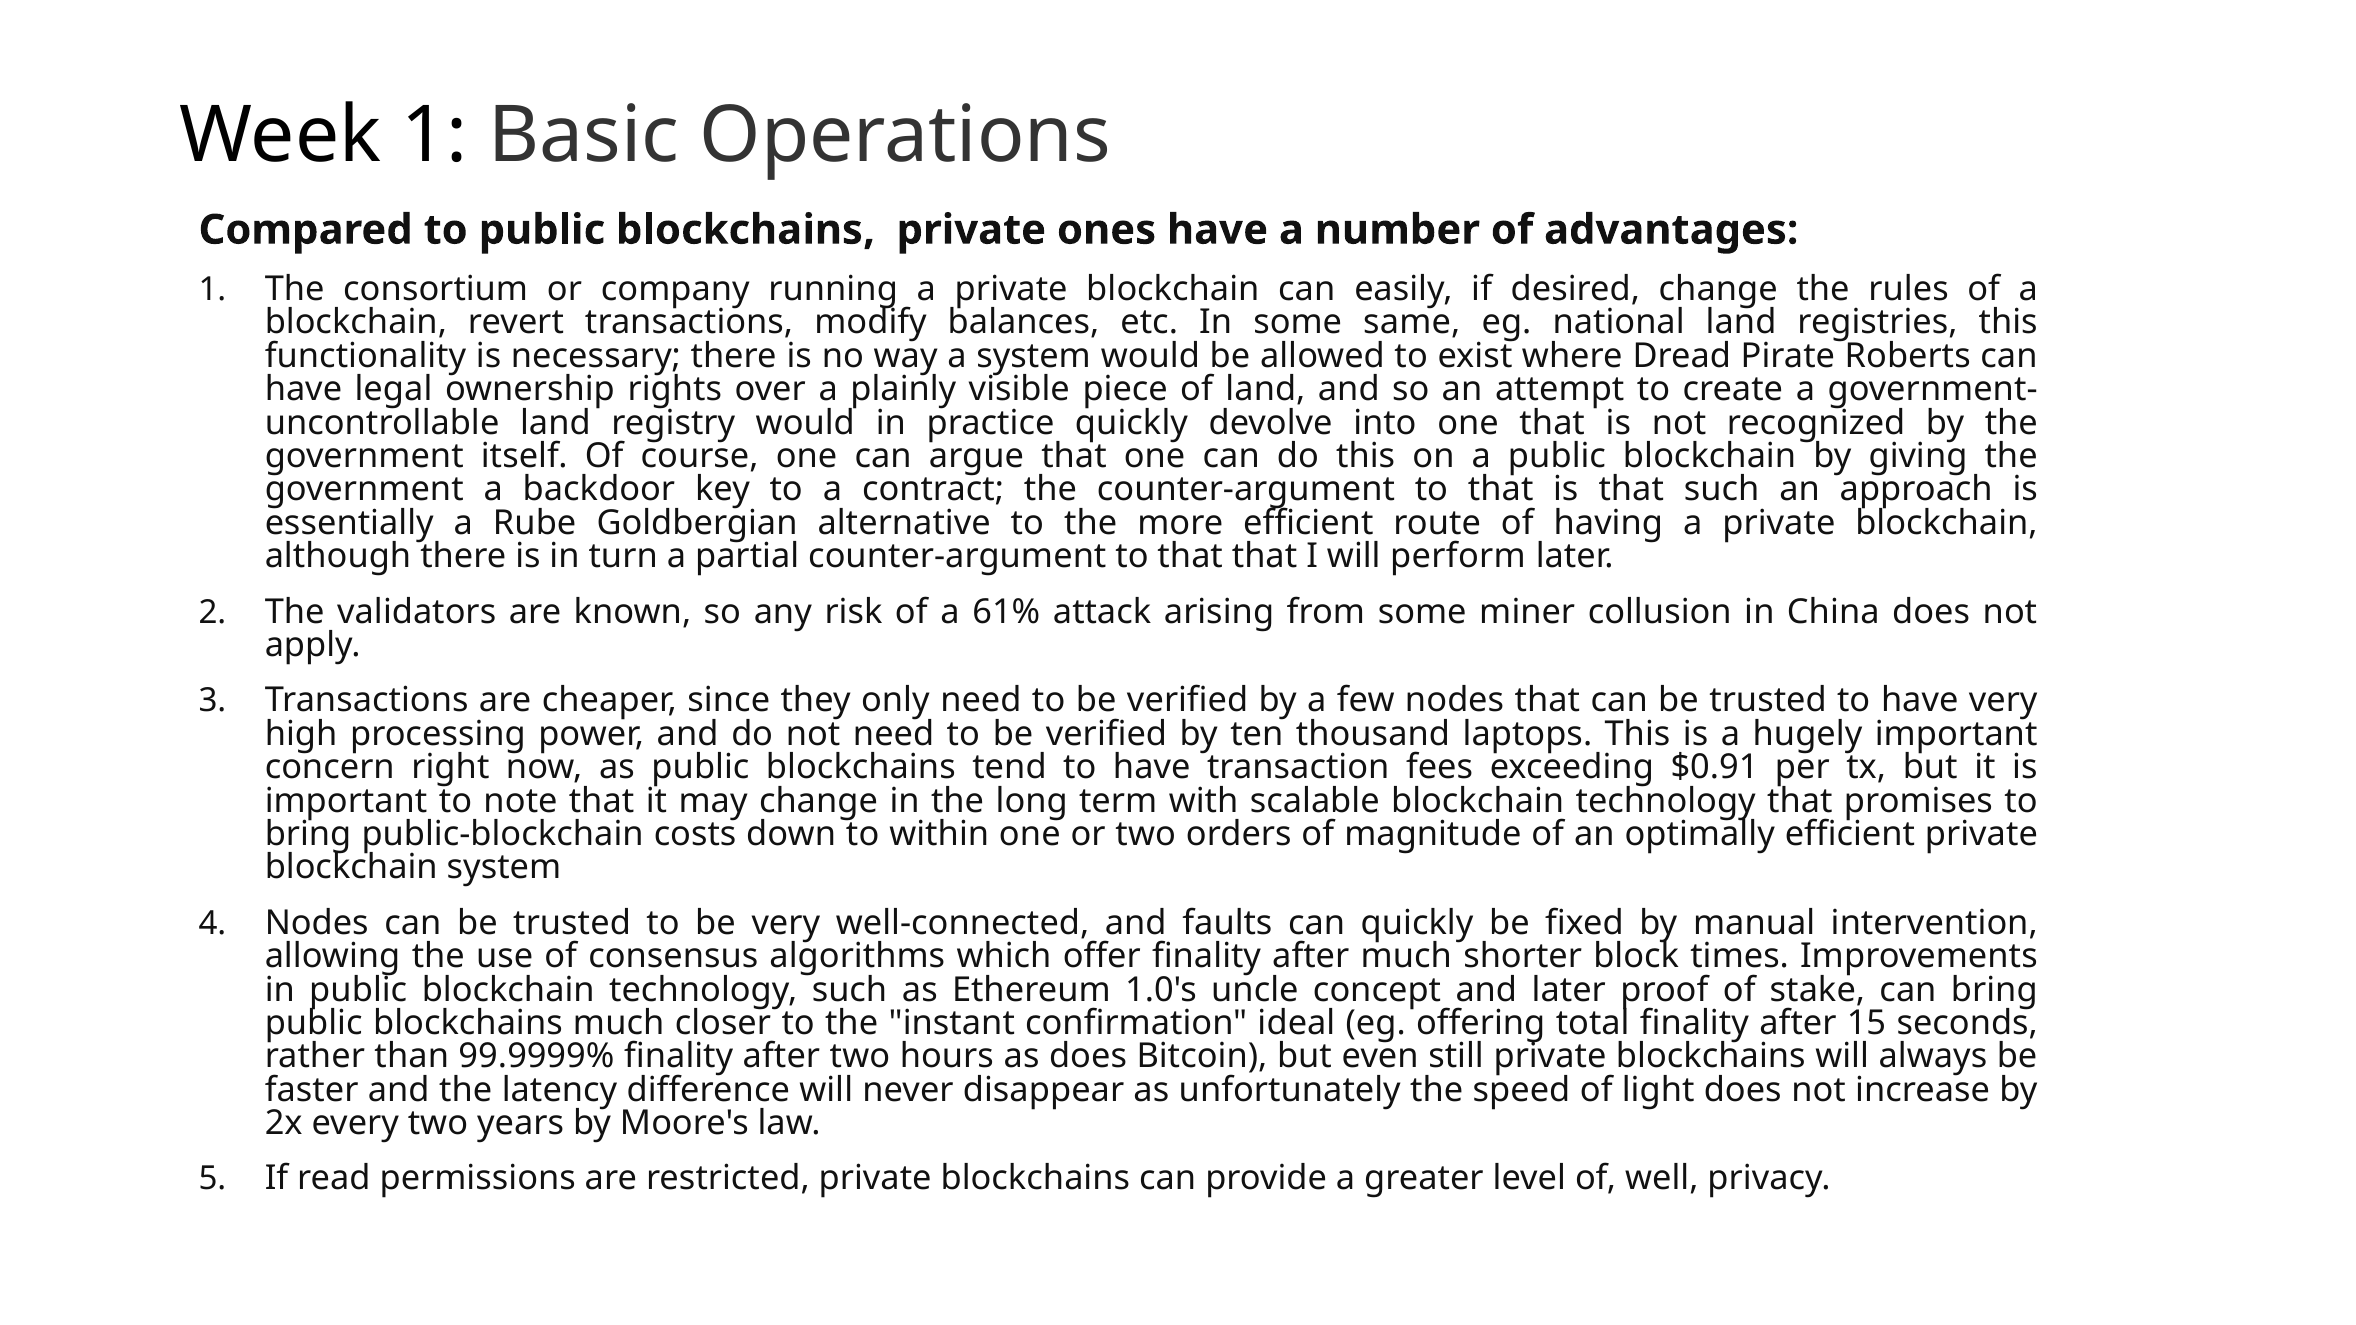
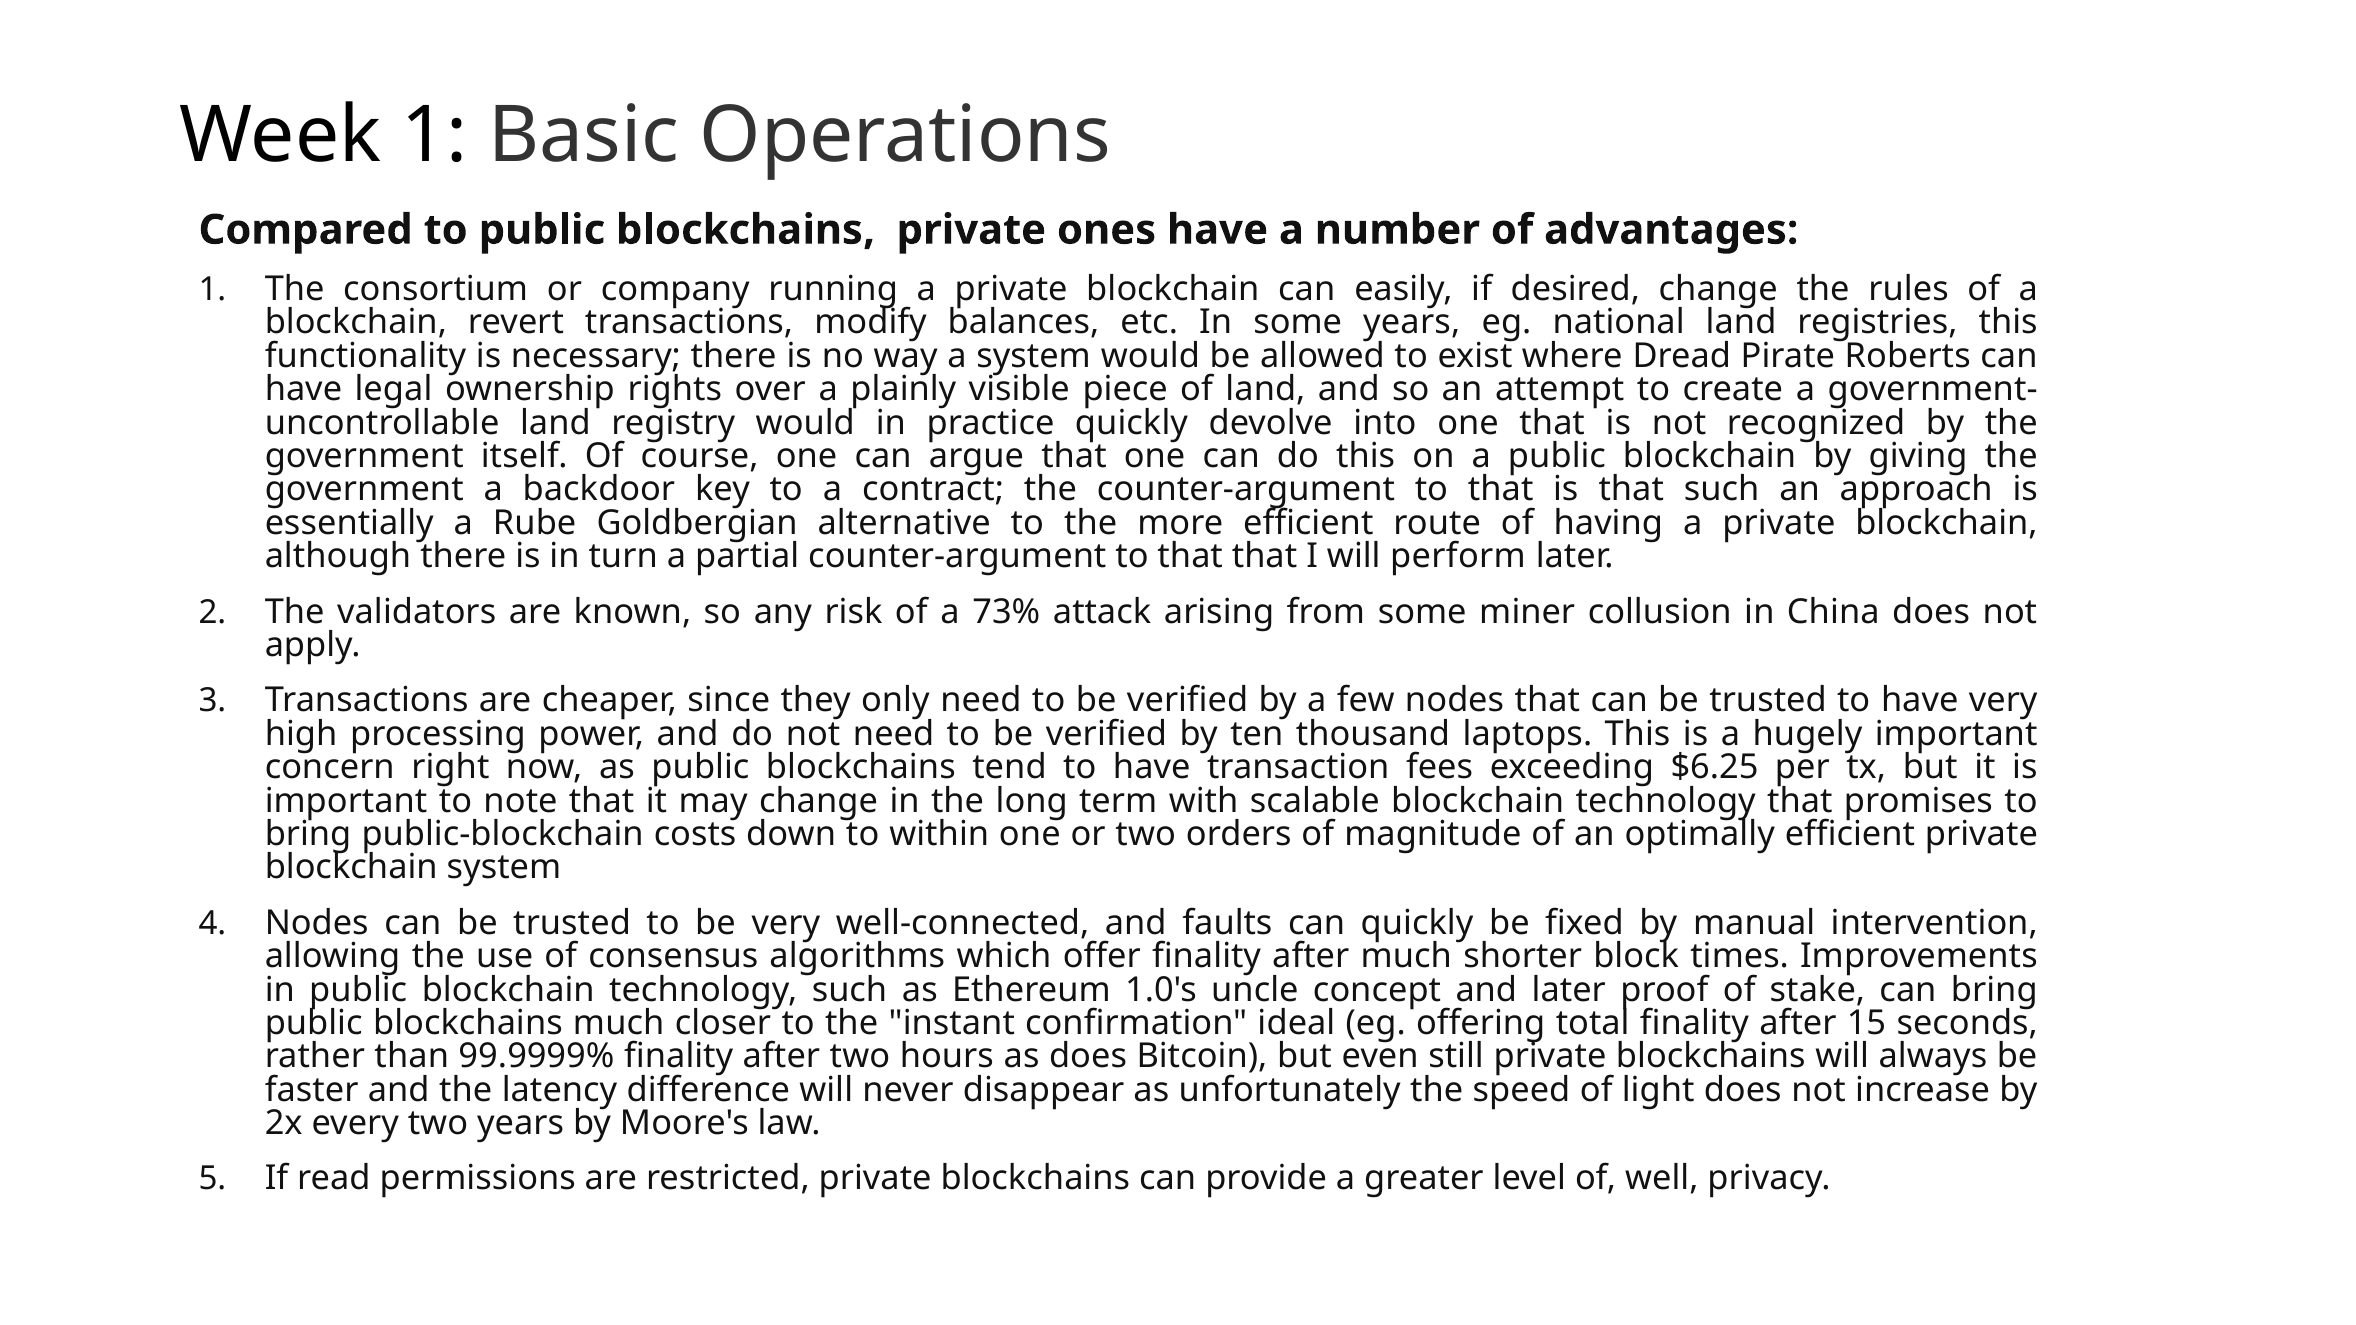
some same: same -> years
61%: 61% -> 73%
$0.91: $0.91 -> $6.25
